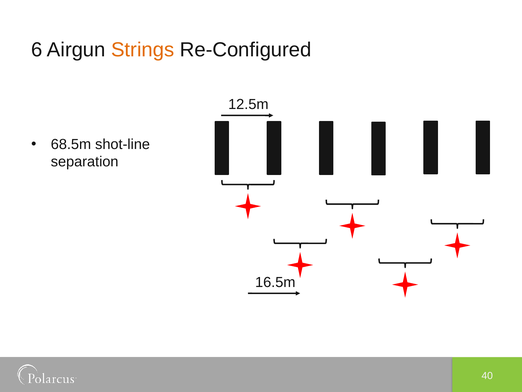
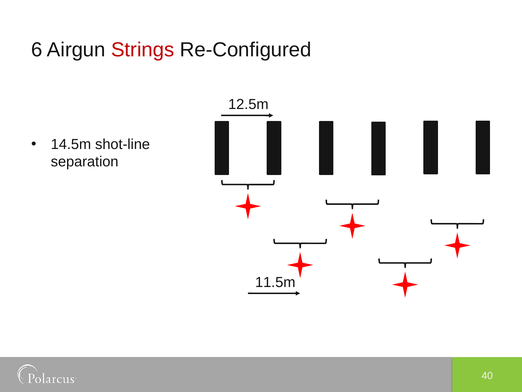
Strings colour: orange -> red
68.5m: 68.5m -> 14.5m
16.5m: 16.5m -> 11.5m
